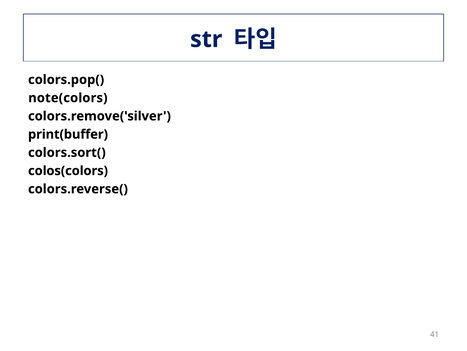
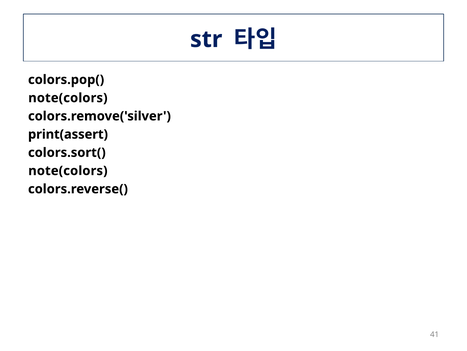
print(buffer: print(buffer -> print(assert
colos(colors at (68, 170): colos(colors -> note(colors
